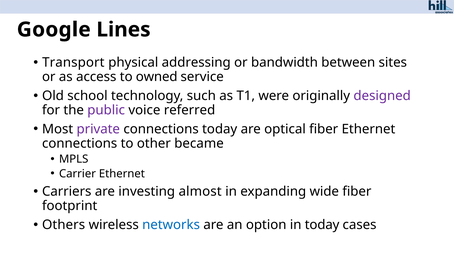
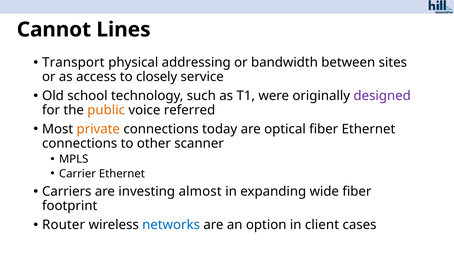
Google: Google -> Cannot
owned: owned -> closely
public colour: purple -> orange
private colour: purple -> orange
became: became -> scanner
Others: Others -> Router
in today: today -> client
